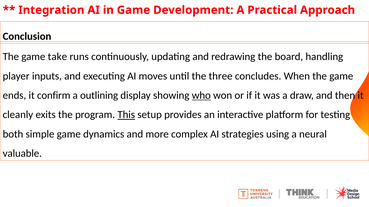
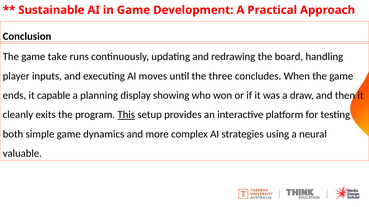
Integration: Integration -> Sustainable
confirm: confirm -> capable
outlining: outlining -> planning
who underline: present -> none
